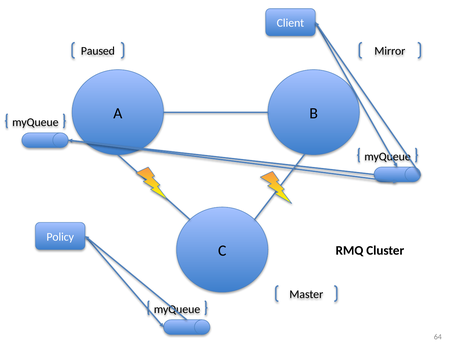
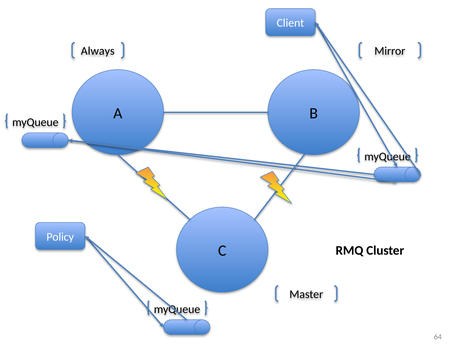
Paused: Paused -> Always
